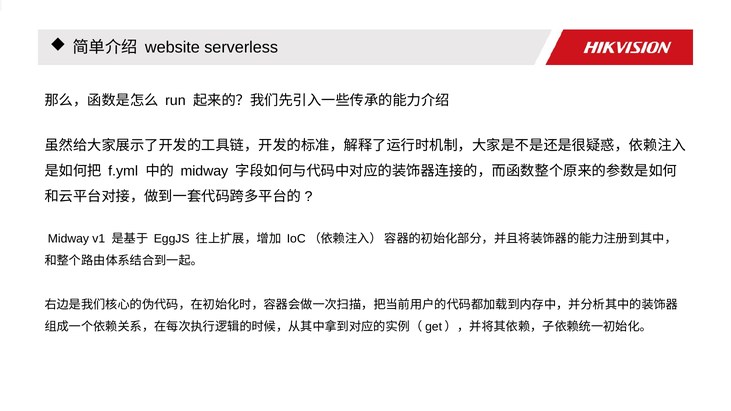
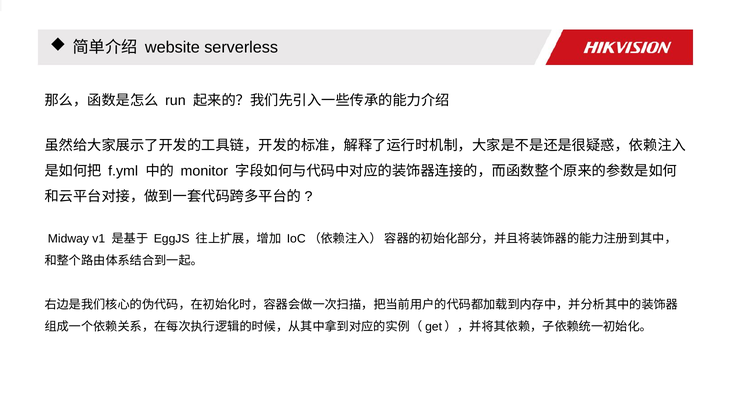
midway at (204, 171): midway -> monitor
